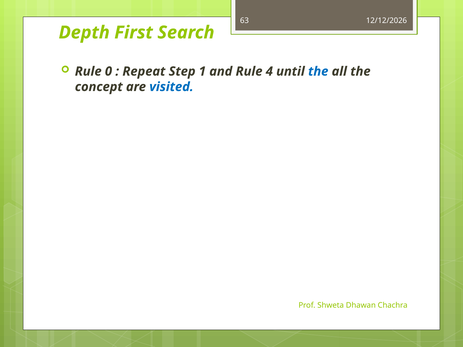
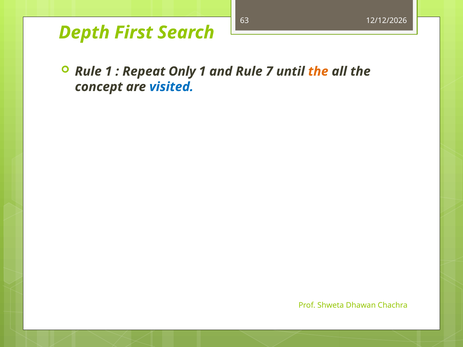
Rule 0: 0 -> 1
Step: Step -> Only
4: 4 -> 7
the at (318, 71) colour: blue -> orange
